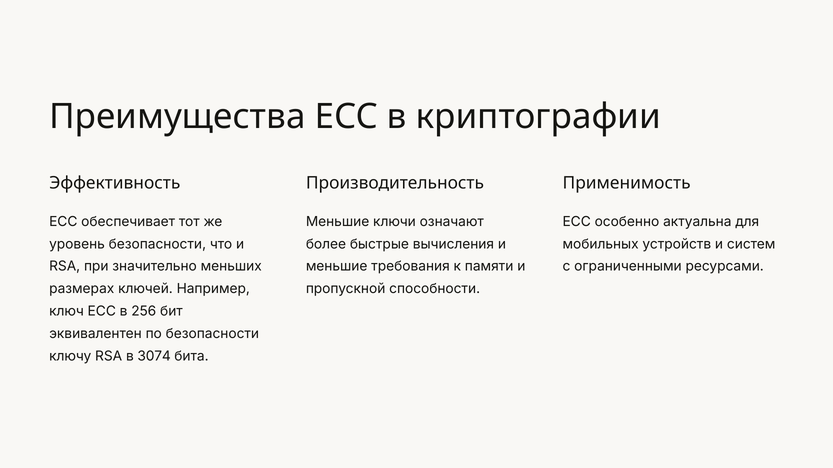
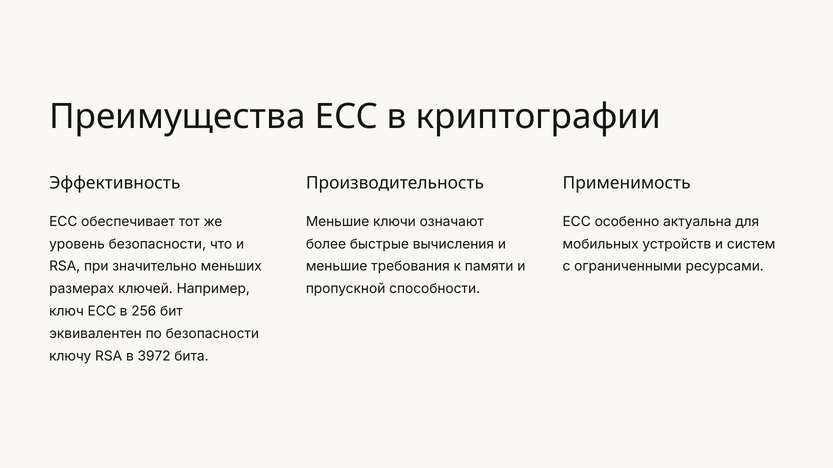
3074: 3074 -> 3972
